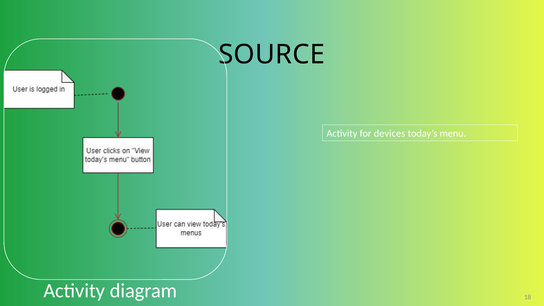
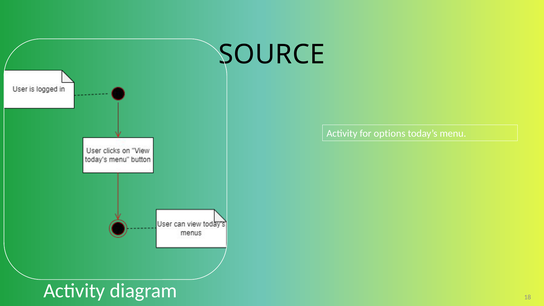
devices: devices -> options
